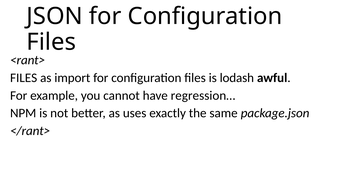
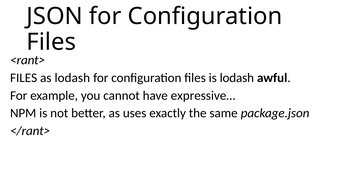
as import: import -> lodash
regression…: regression… -> expressive…
